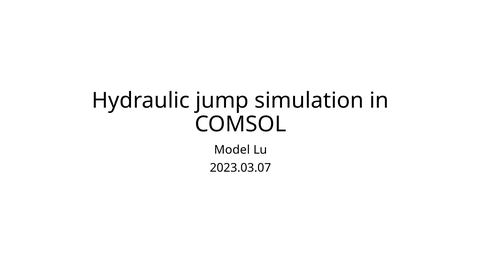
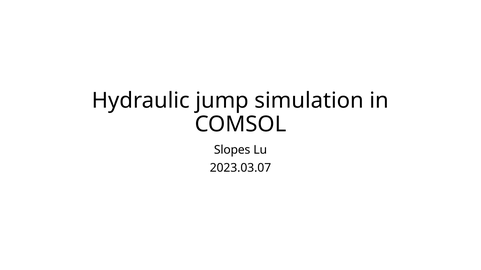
Model: Model -> Slopes
